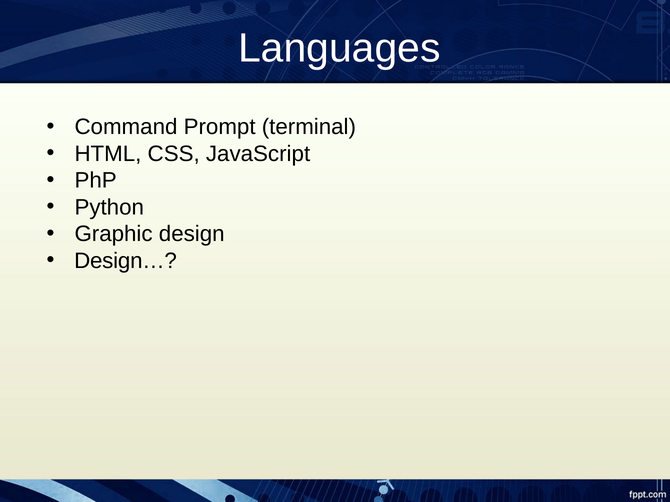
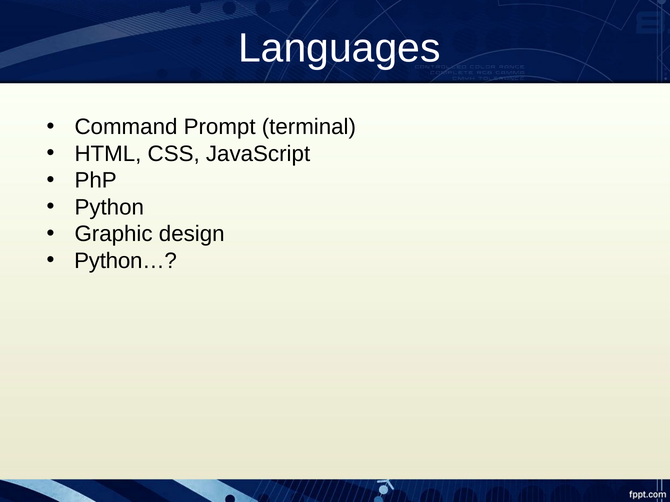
Design…: Design… -> Python…
